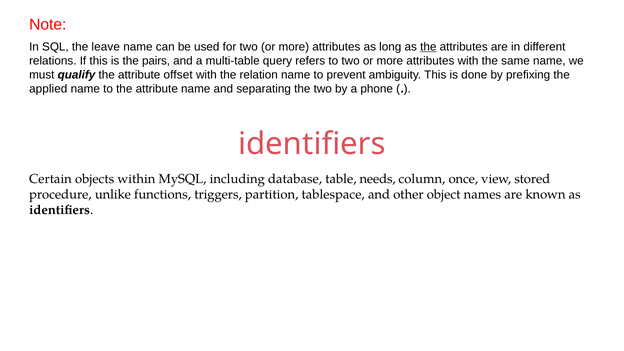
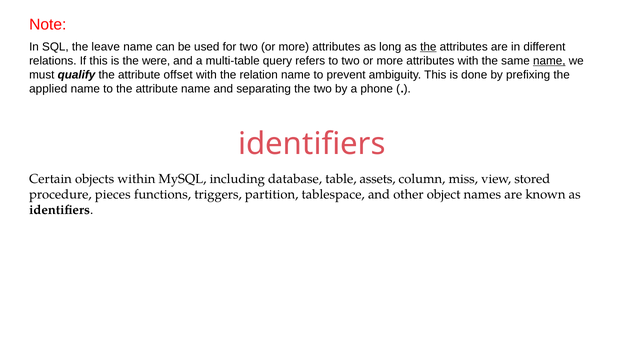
pairs: pairs -> were
name at (549, 61) underline: none -> present
needs: needs -> assets
once: once -> miss
unlike: unlike -> pieces
